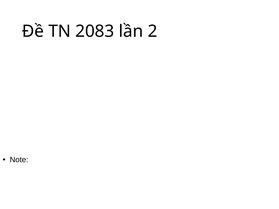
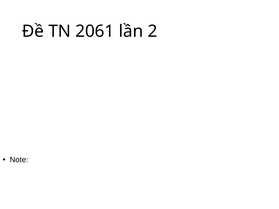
2083: 2083 -> 2061
